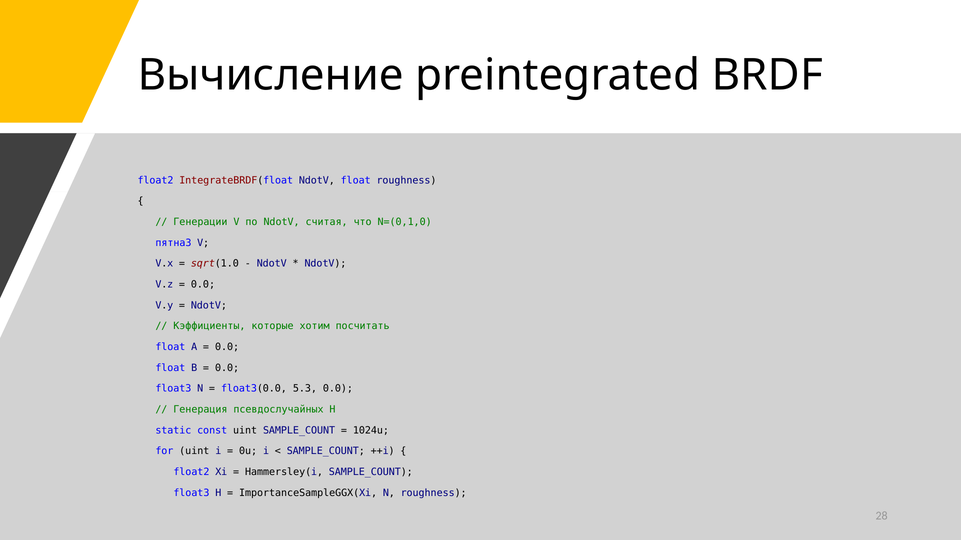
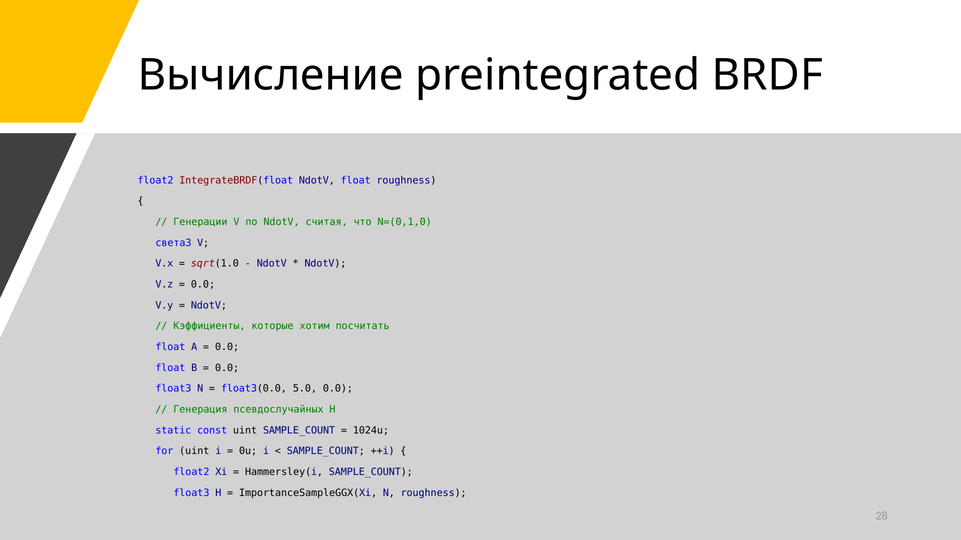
пятна3: пятна3 -> света3
5.3: 5.3 -> 5.0
